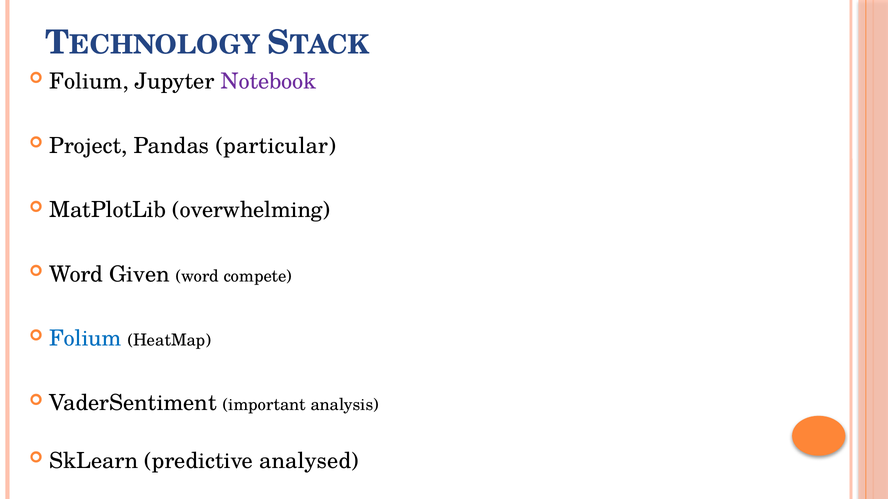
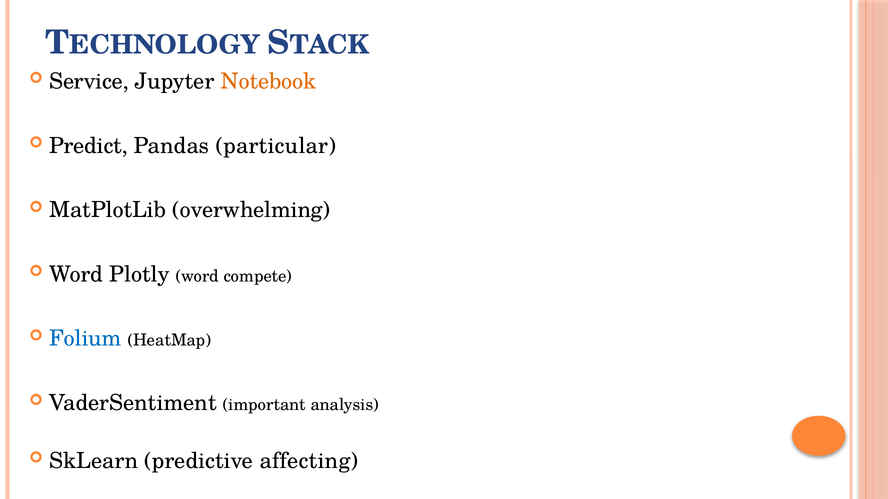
Folium at (89, 81): Folium -> Service
Notebook colour: purple -> orange
Project: Project -> Predict
Given: Given -> Plotly
analysed: analysed -> affecting
